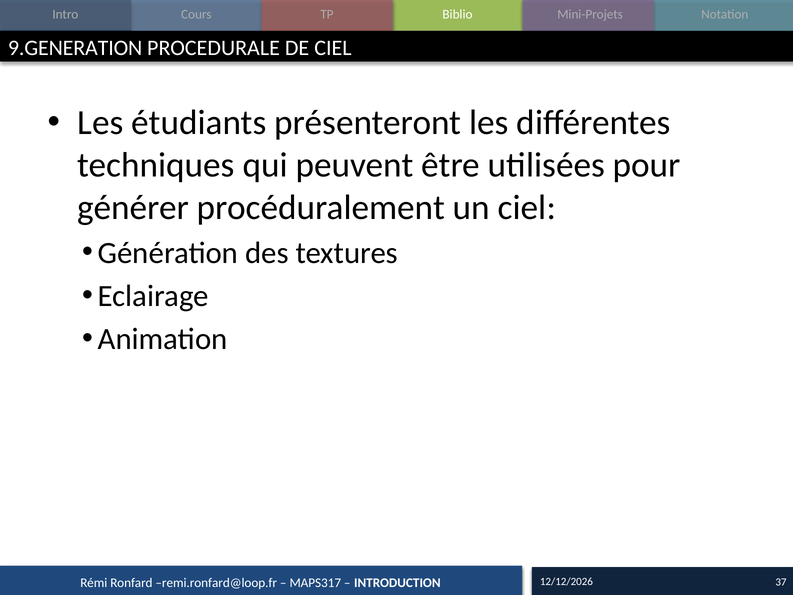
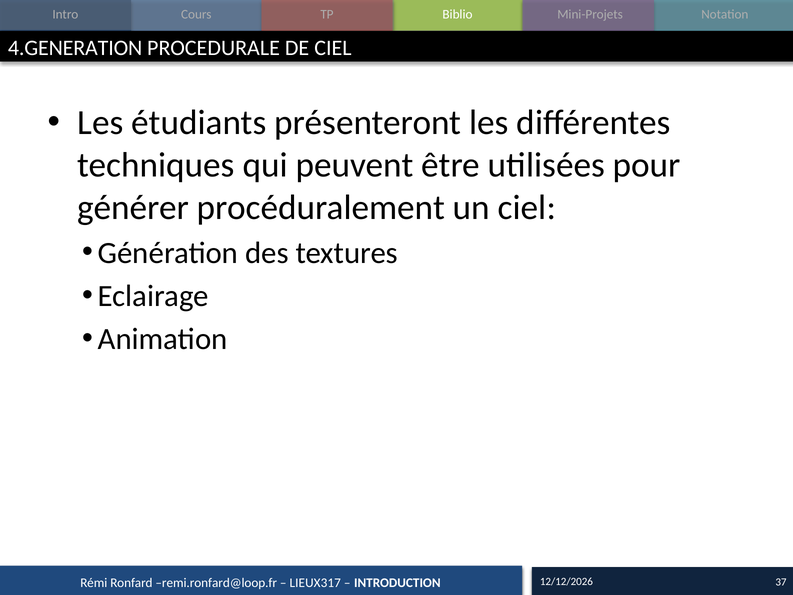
9.GENERATION: 9.GENERATION -> 4.GENERATION
MAPS317: MAPS317 -> LIEUX317
